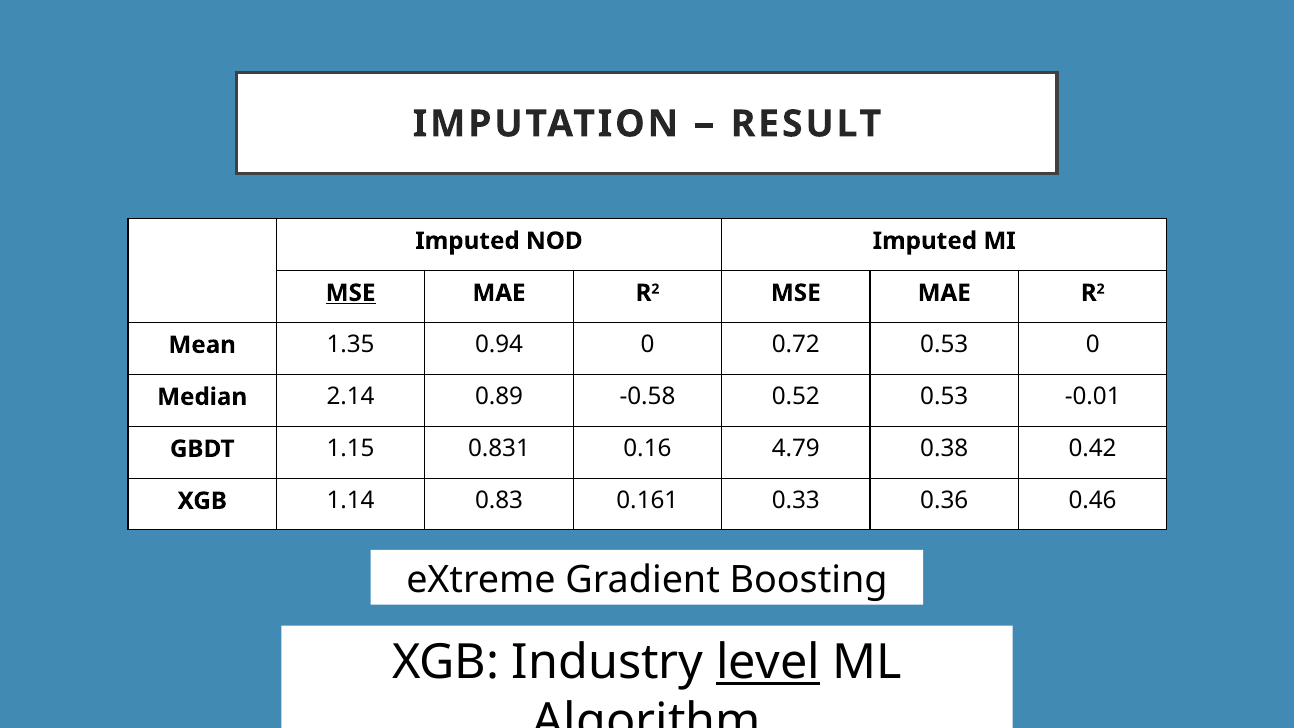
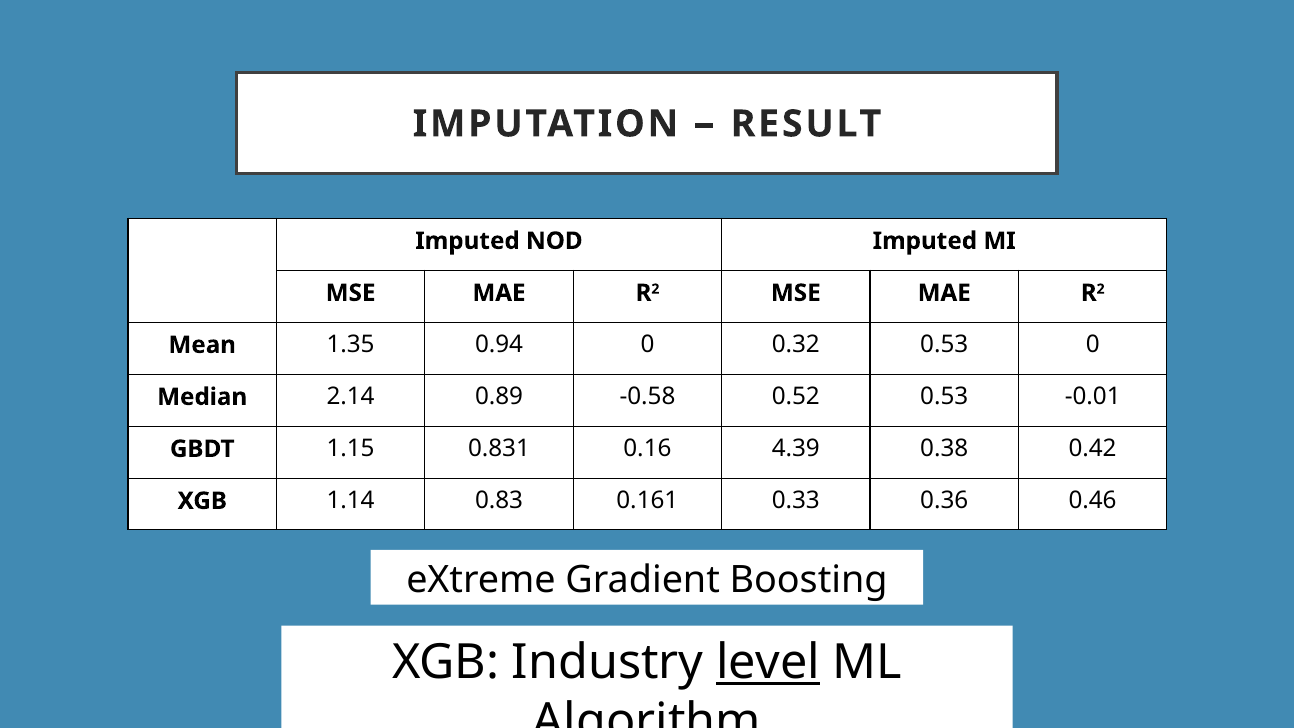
MSE at (351, 293) underline: present -> none
0.72: 0.72 -> 0.32
4.79: 4.79 -> 4.39
